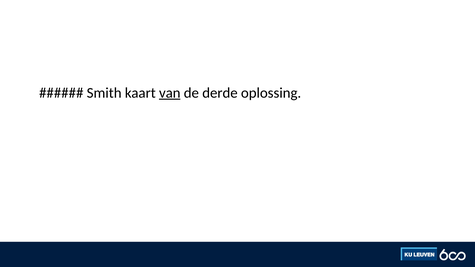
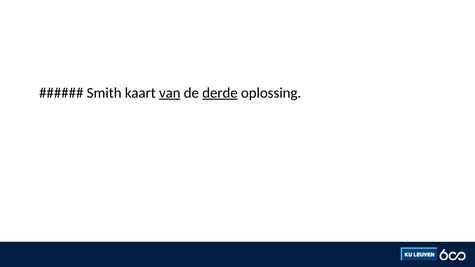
derde underline: none -> present
